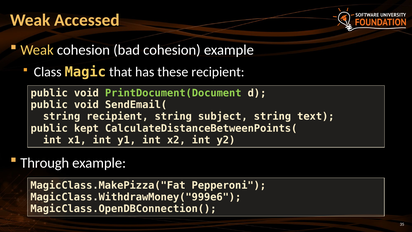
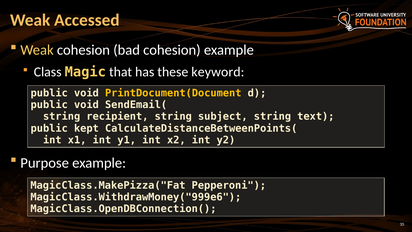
these recipient: recipient -> keyword
PrintDocument(Document colour: light green -> yellow
Through: Through -> Purpose
